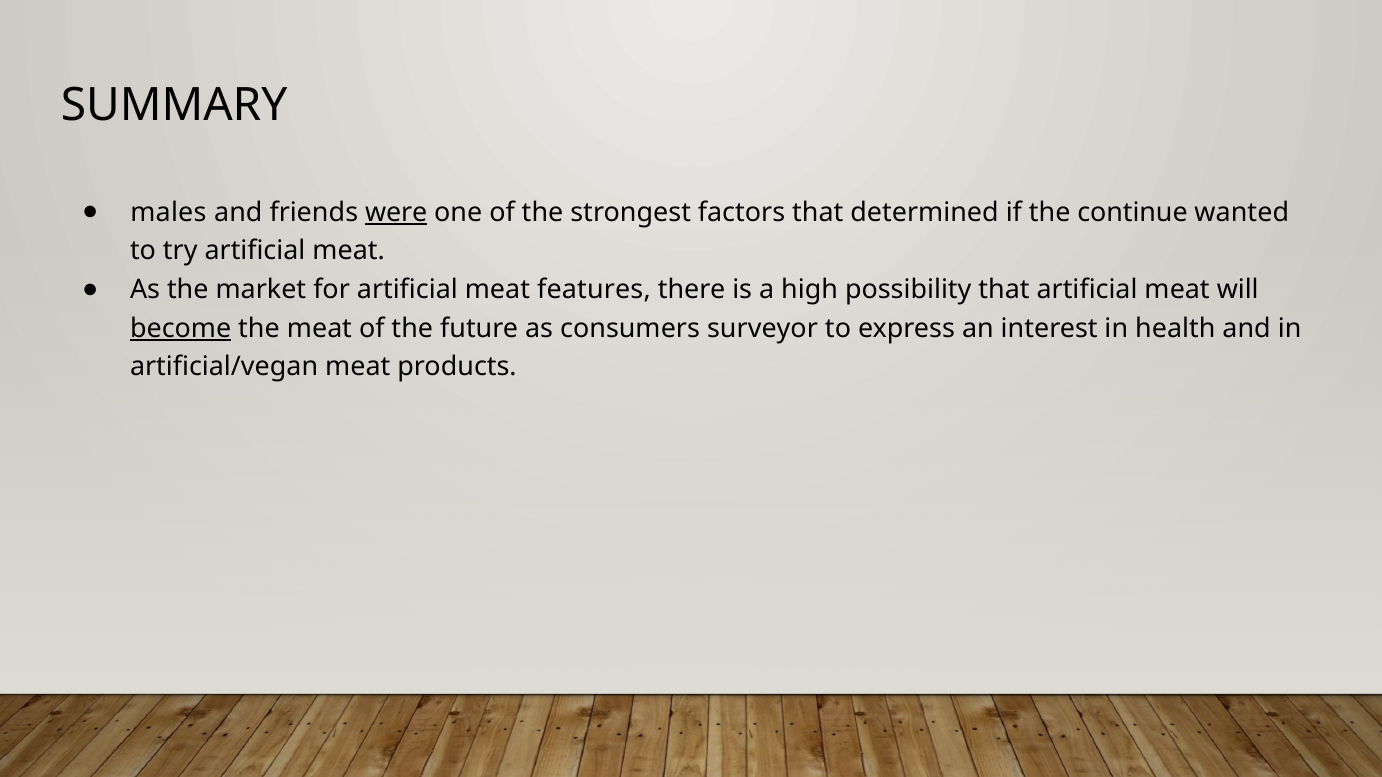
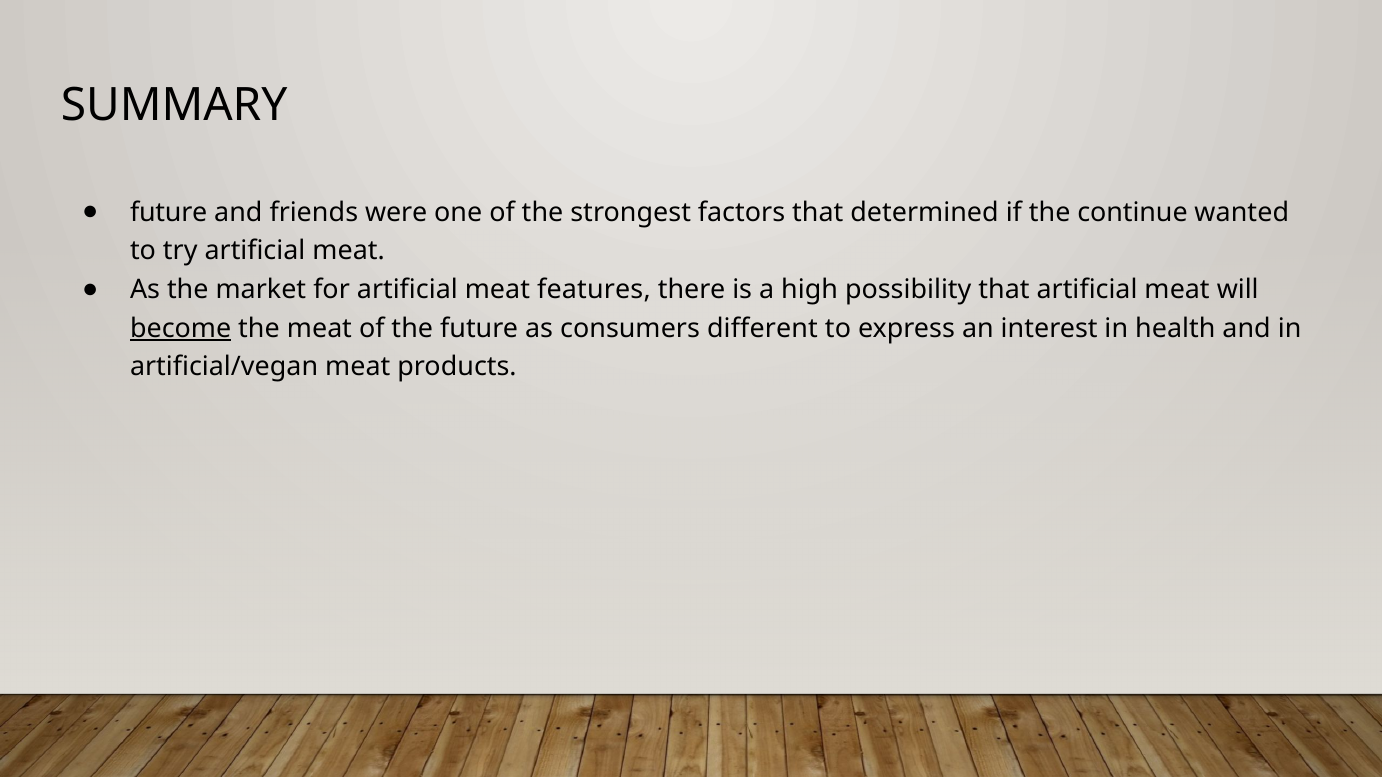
males at (168, 212): males -> future
were underline: present -> none
surveyor: surveyor -> different
